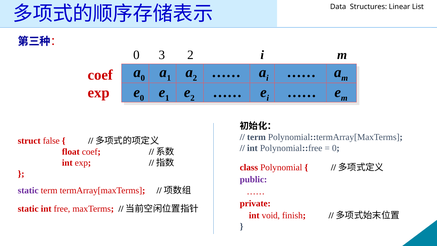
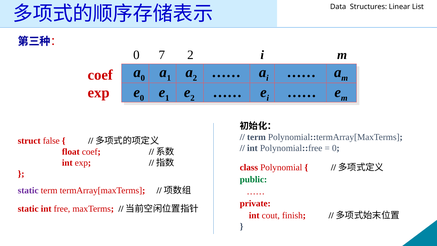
3: 3 -> 7
public colour: purple -> green
void: void -> cout
